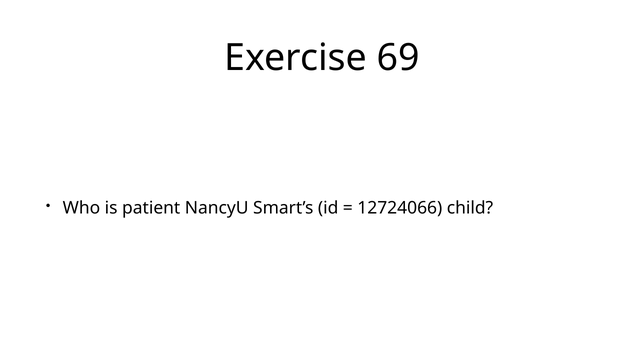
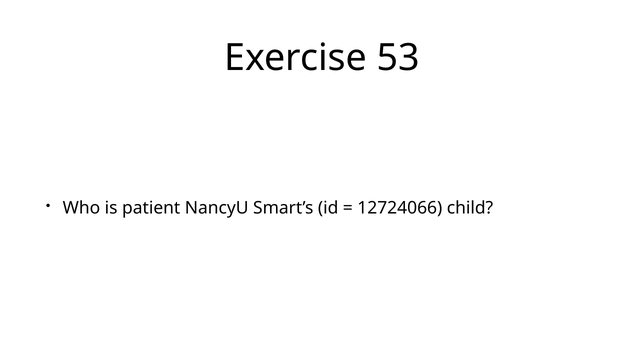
69: 69 -> 53
